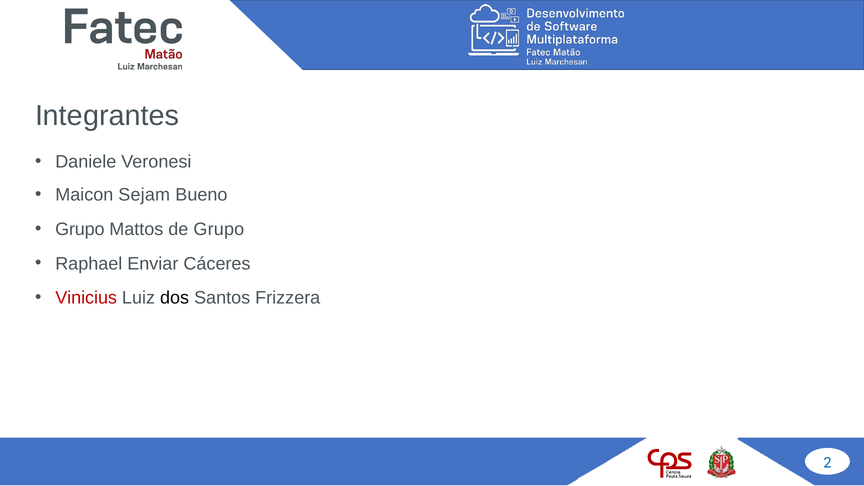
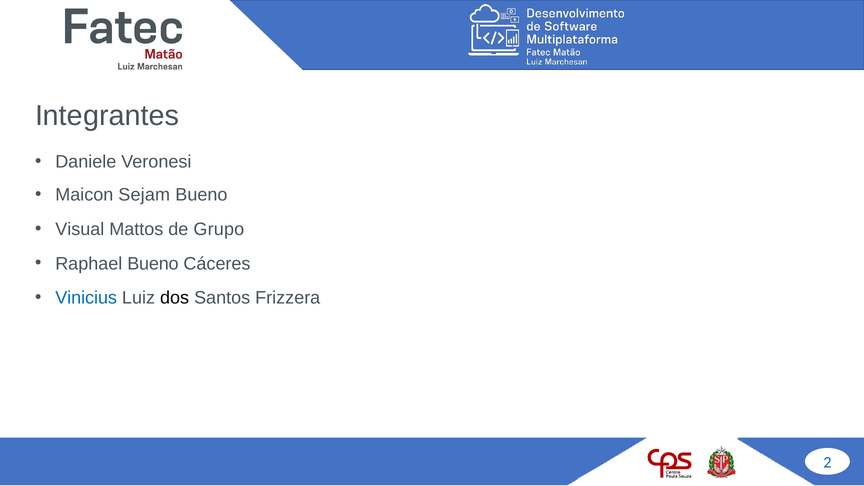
Grupo at (80, 229): Grupo -> Visual
Raphael Enviar: Enviar -> Bueno
Vinicius colour: red -> blue
